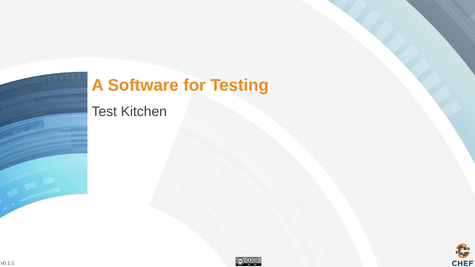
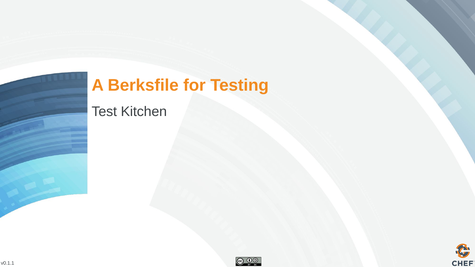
Software: Software -> Berksfile
